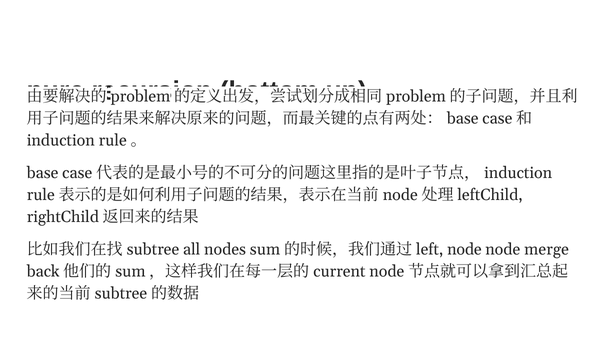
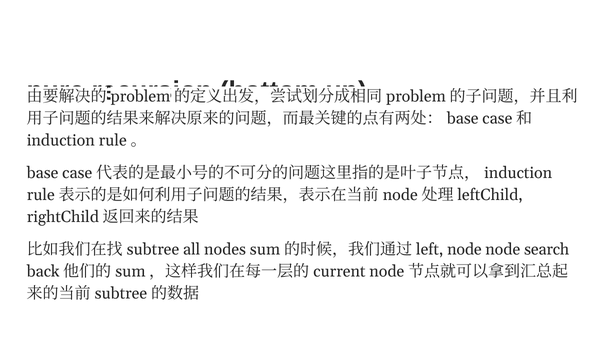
merge: merge -> search
